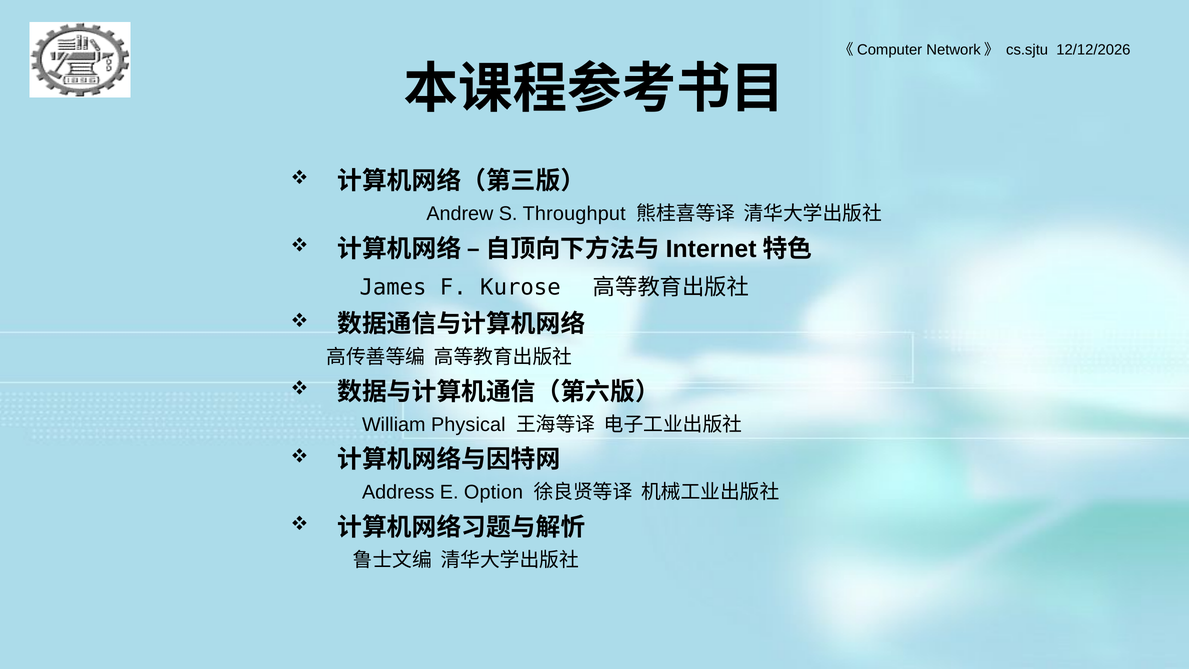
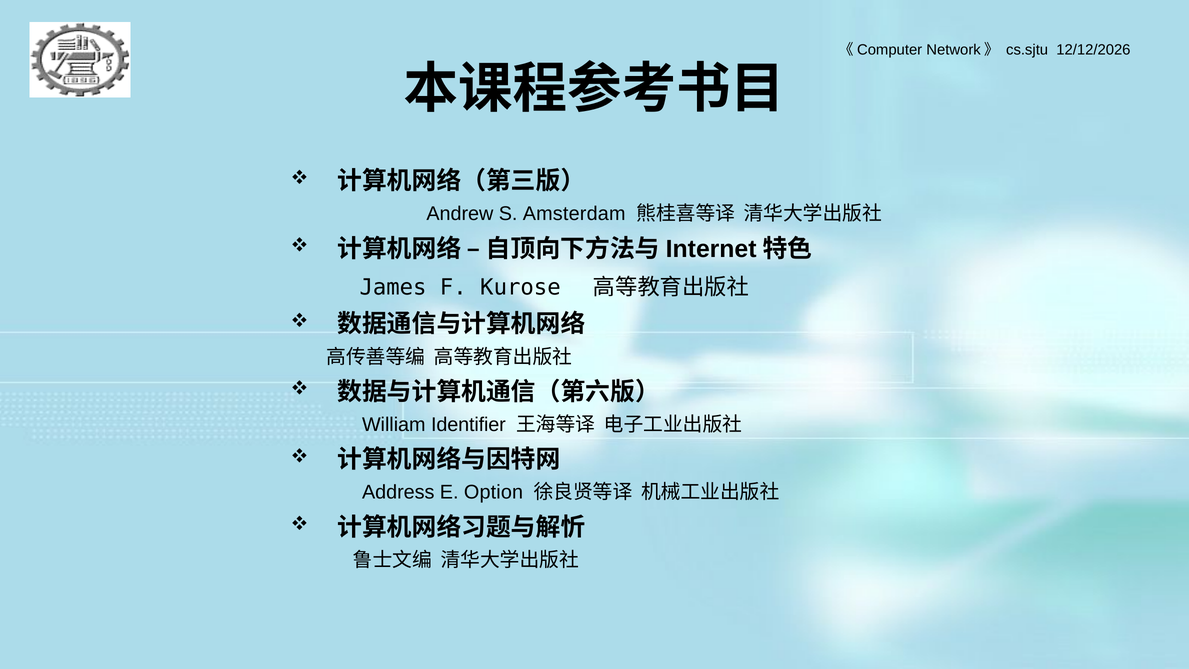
Throughput: Throughput -> Amsterdam
Physical: Physical -> Identifier
